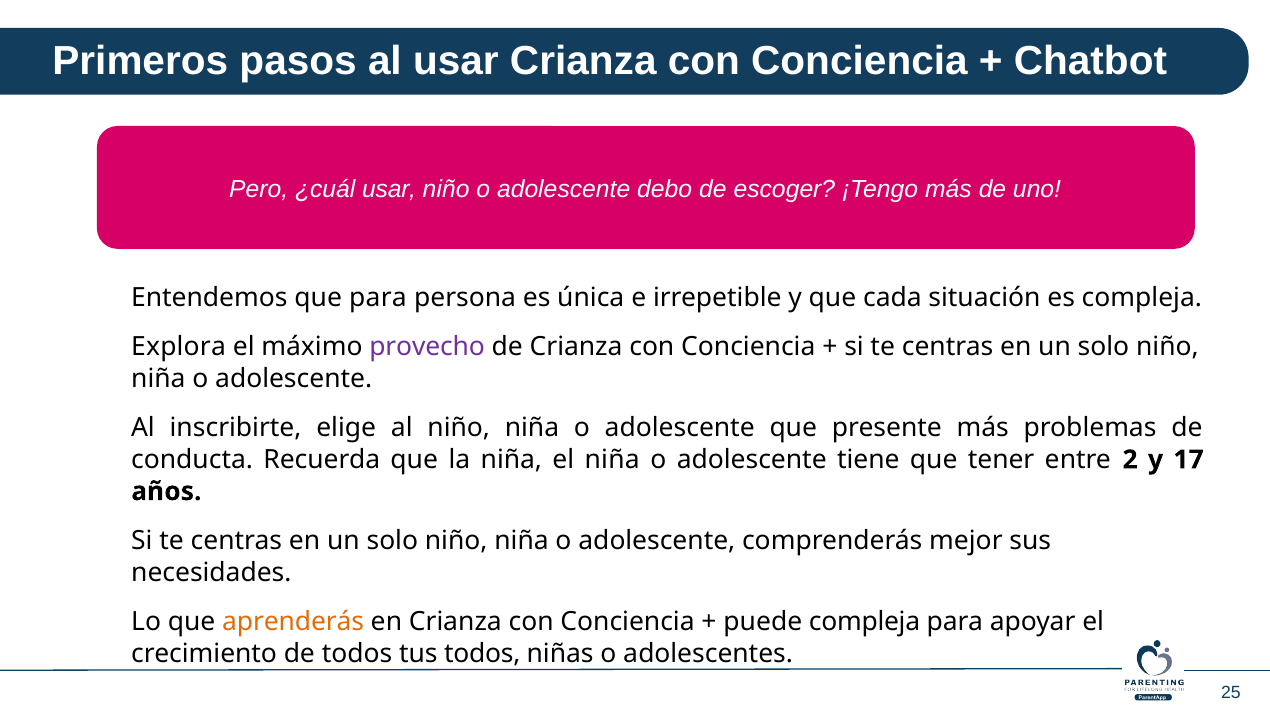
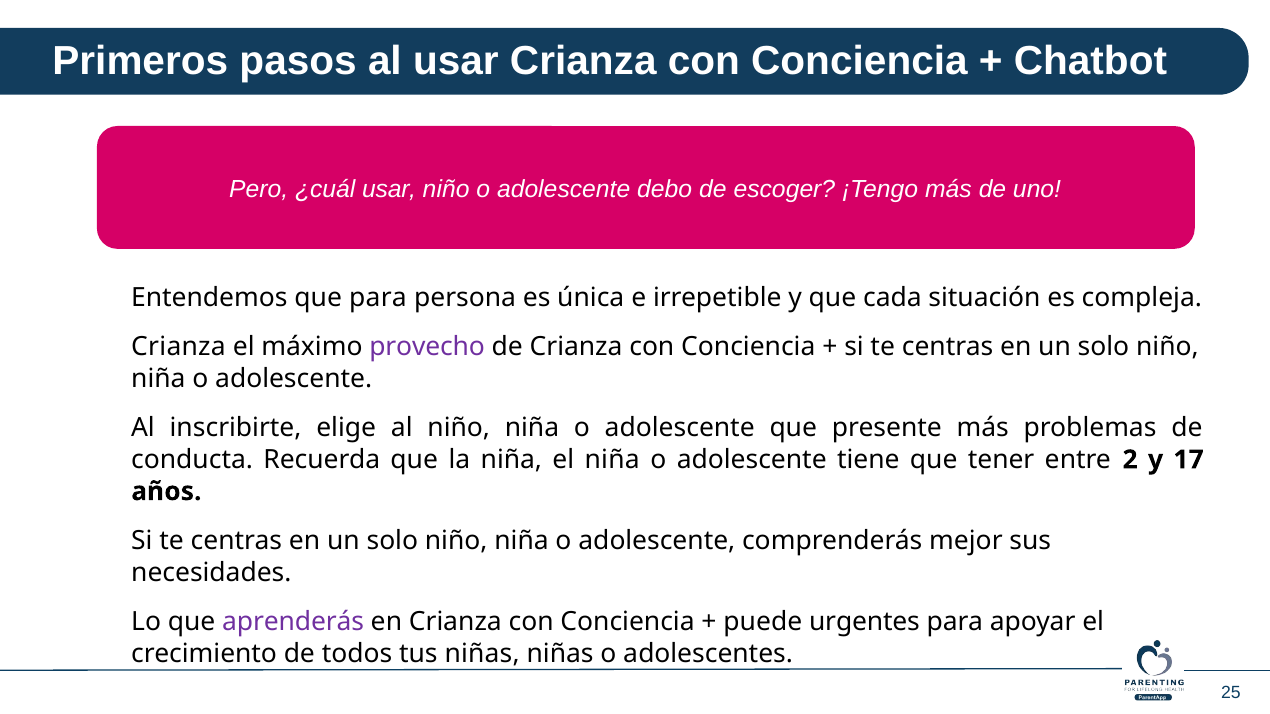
Explora at (179, 347): Explora -> Crianza
aprenderás colour: orange -> purple
puede compleja: compleja -> urgentes
tus todos: todos -> niñas
